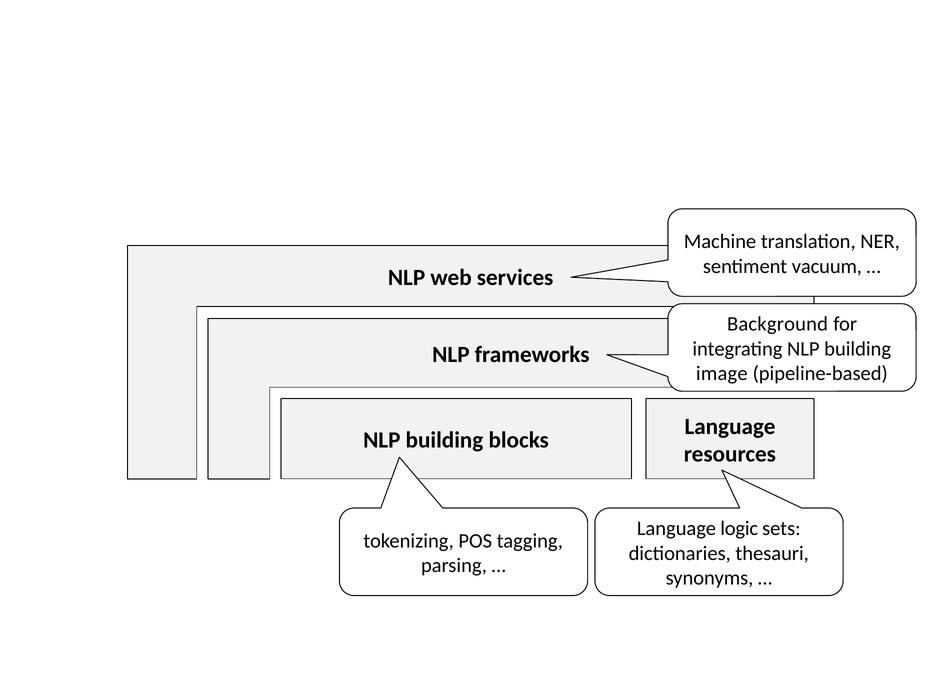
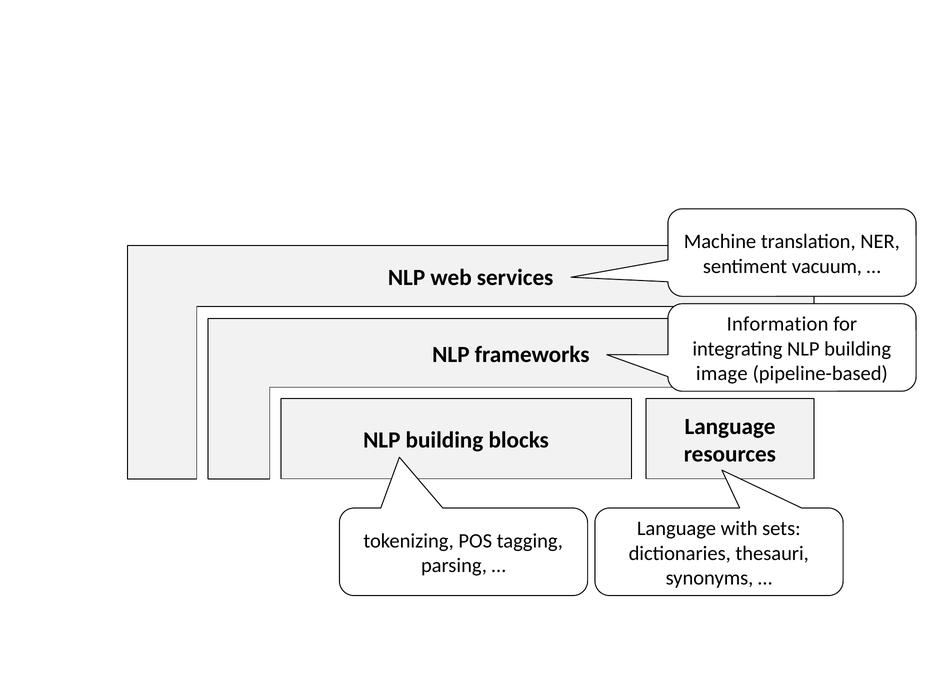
Background: Background -> Information
logic: logic -> with
